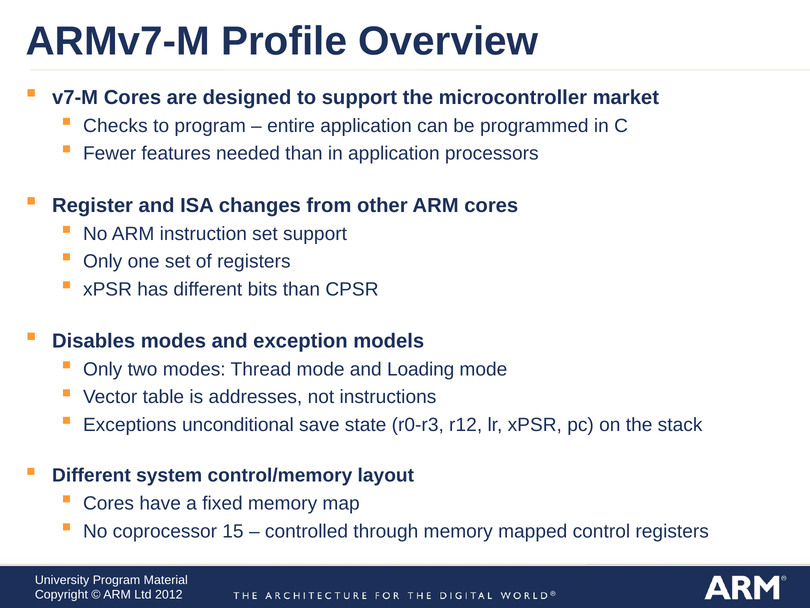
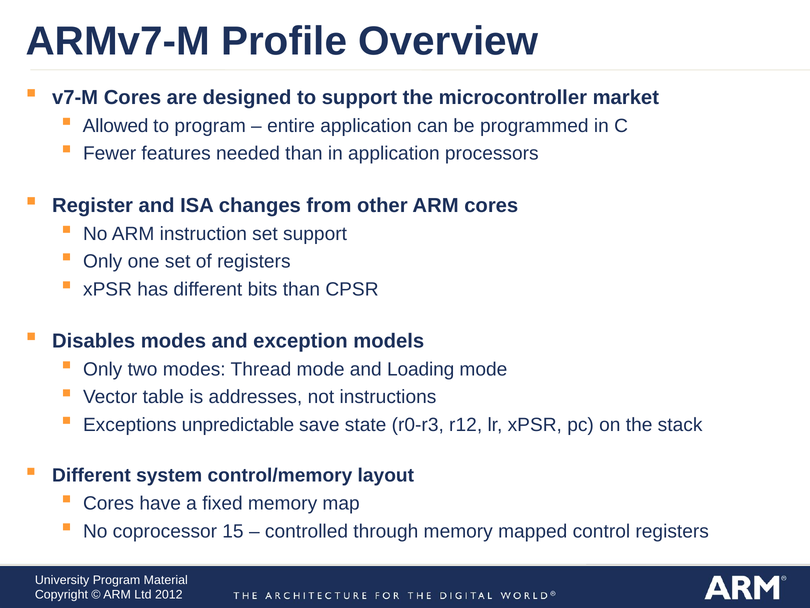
Checks: Checks -> Allowed
unconditional: unconditional -> unpredictable
